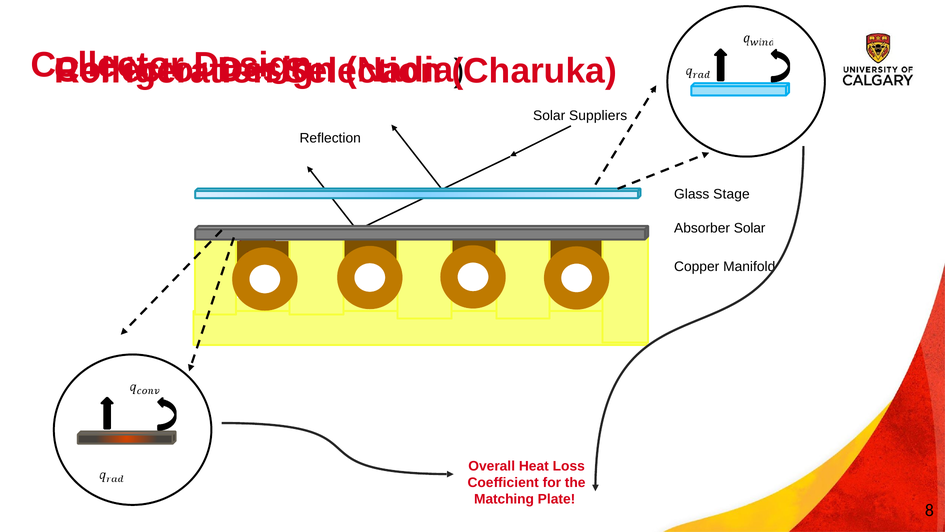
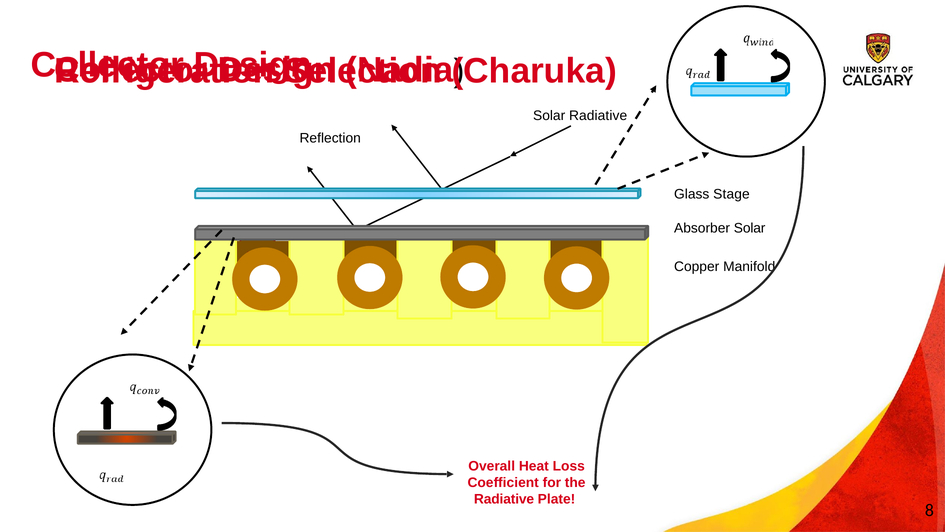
Solar Suppliers: Suppliers -> Radiative
Matching at (504, 499): Matching -> Radiative
